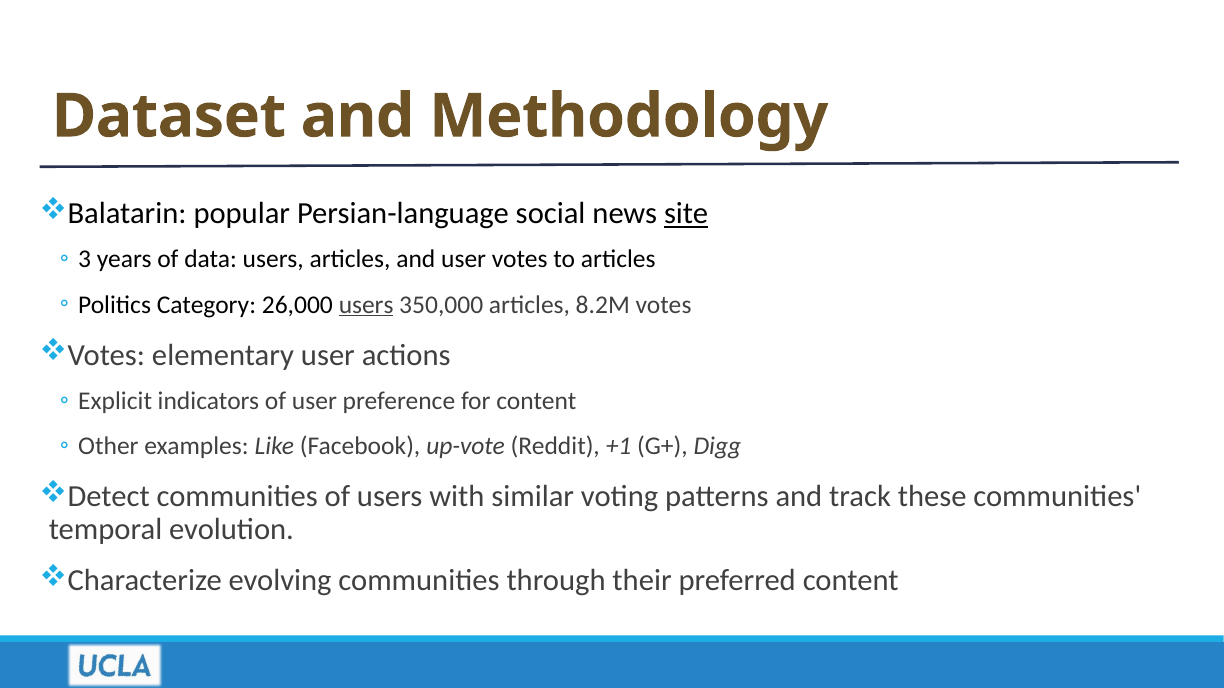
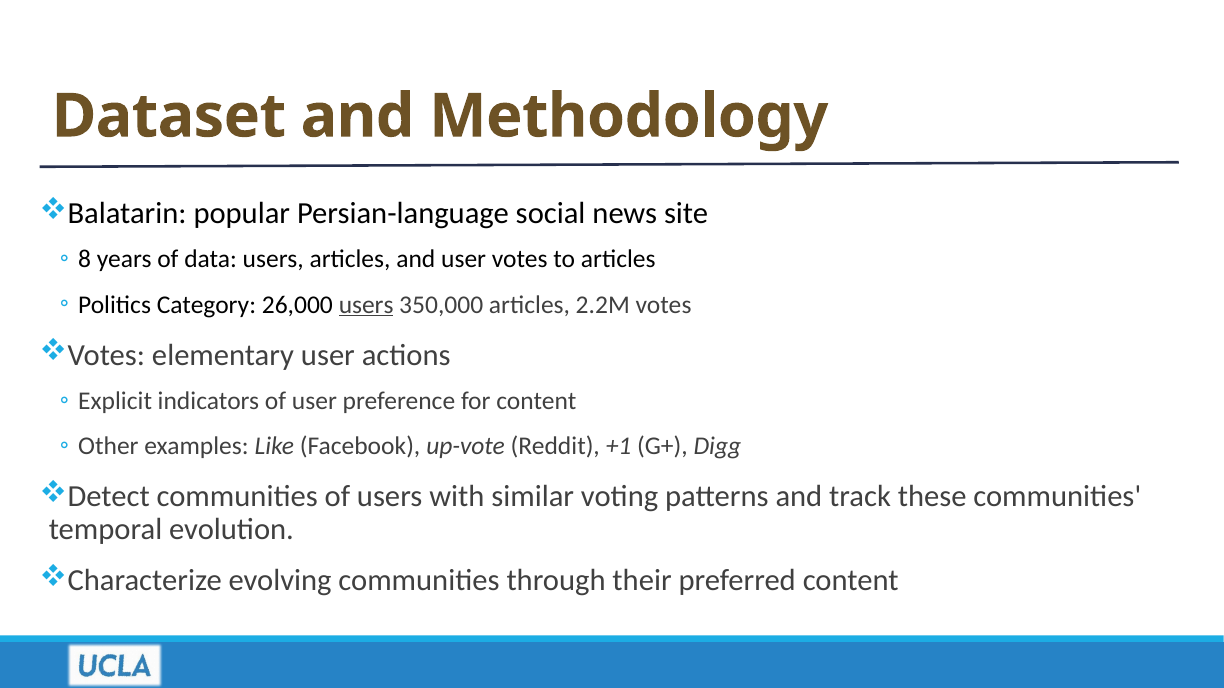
site underline: present -> none
3: 3 -> 8
8.2M: 8.2M -> 2.2M
